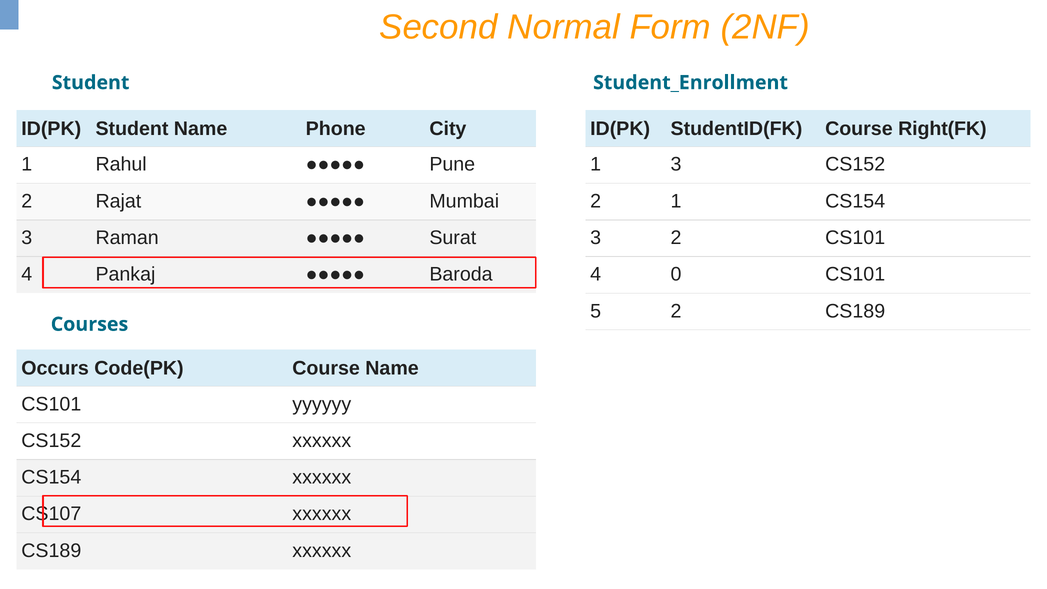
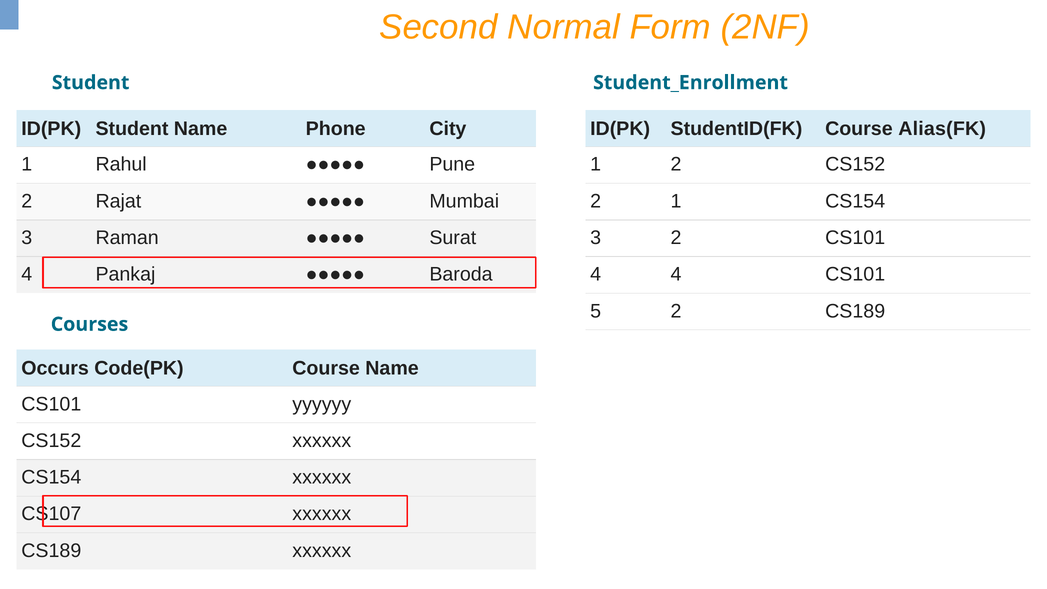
Right(FK: Right(FK -> Alias(FK
1 3: 3 -> 2
4 0: 0 -> 4
